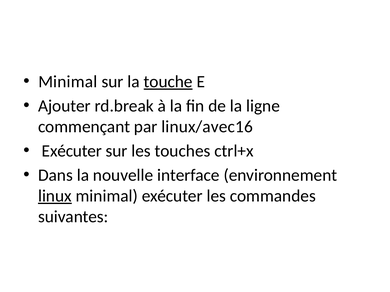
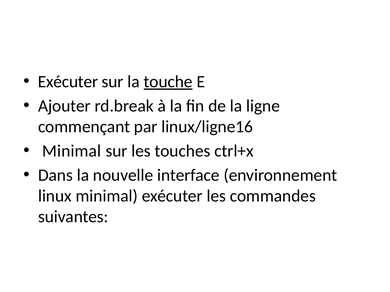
Minimal at (68, 82): Minimal -> Exécuter
linux/avec16: linux/avec16 -> linux/ligne16
Exécuter at (72, 151): Exécuter -> Minimal
linux underline: present -> none
